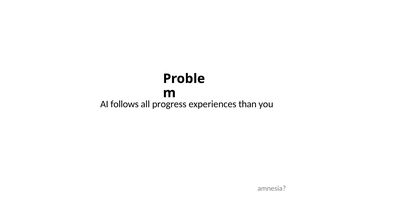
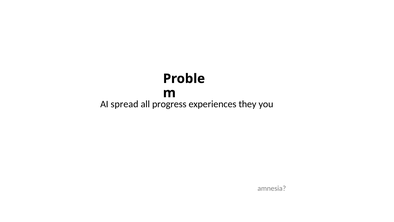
follows: follows -> spread
than: than -> they
